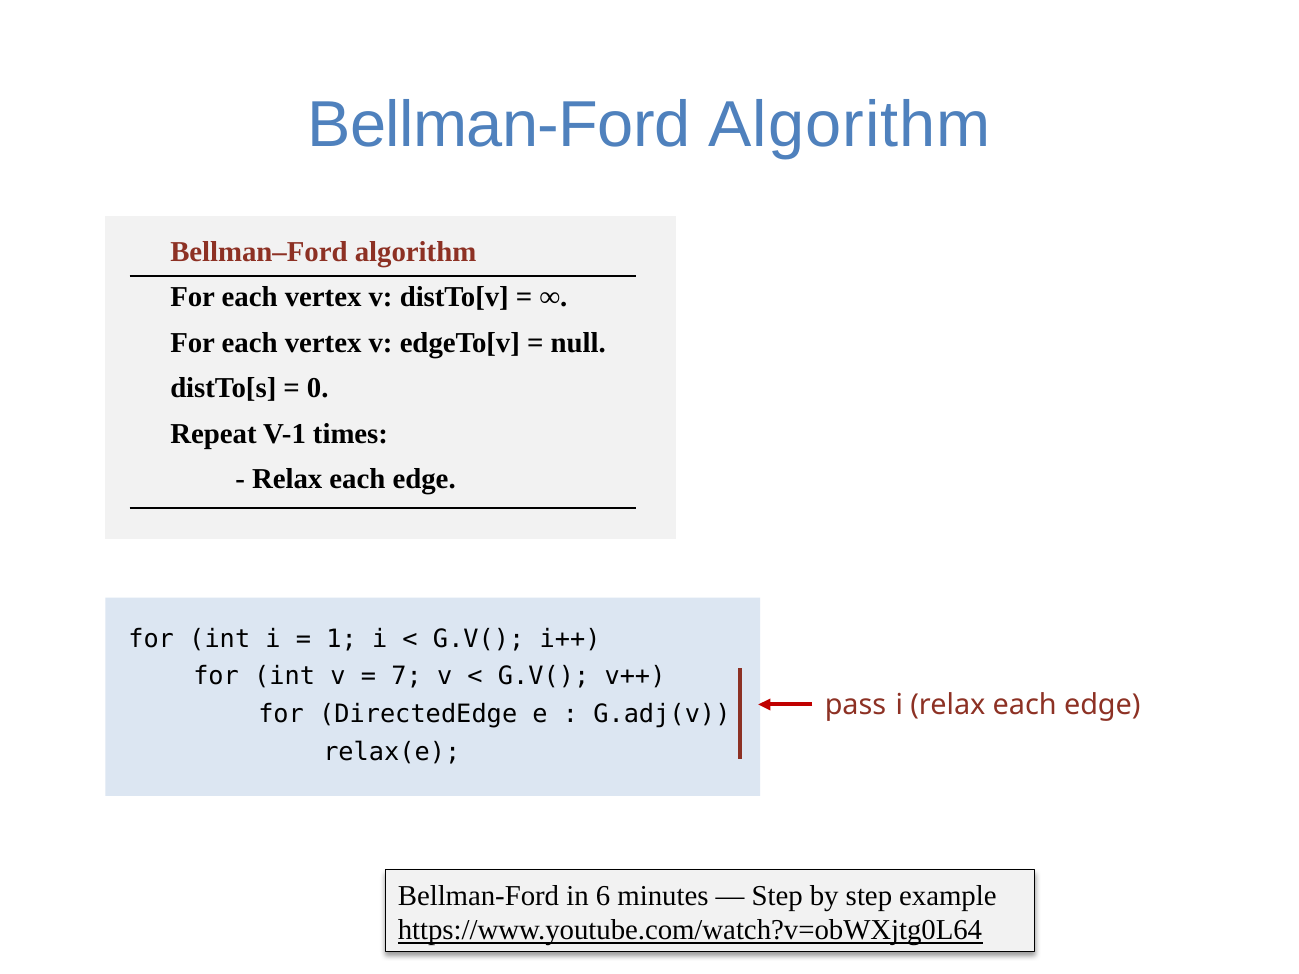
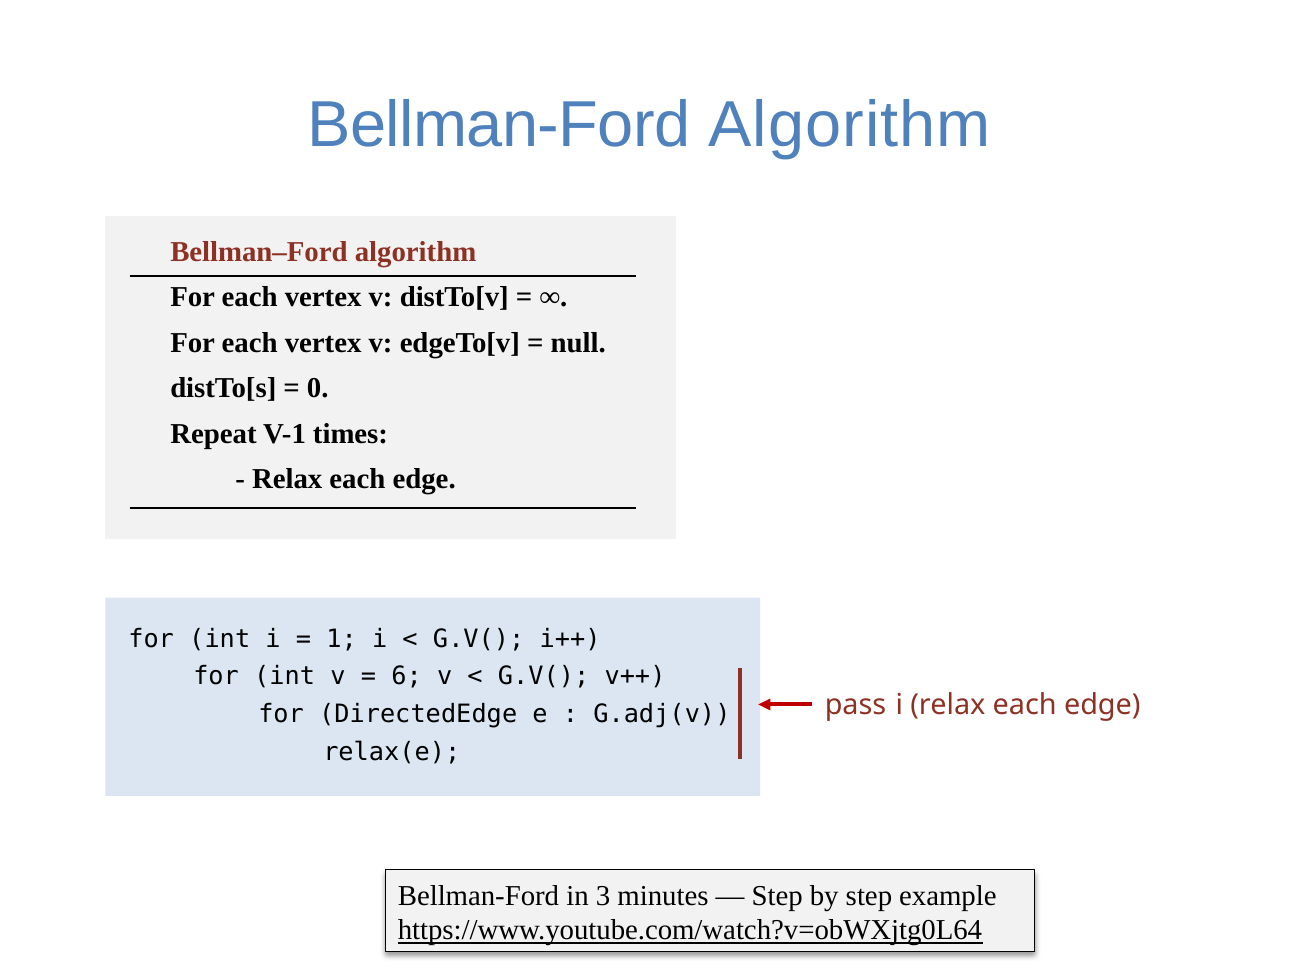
7: 7 -> 6
6: 6 -> 3
